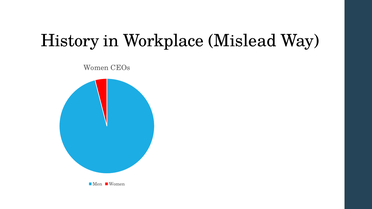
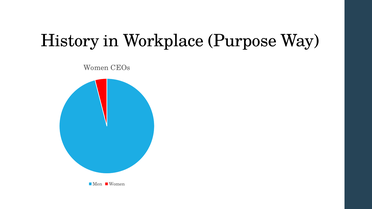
Mislead: Mislead -> Purpose
